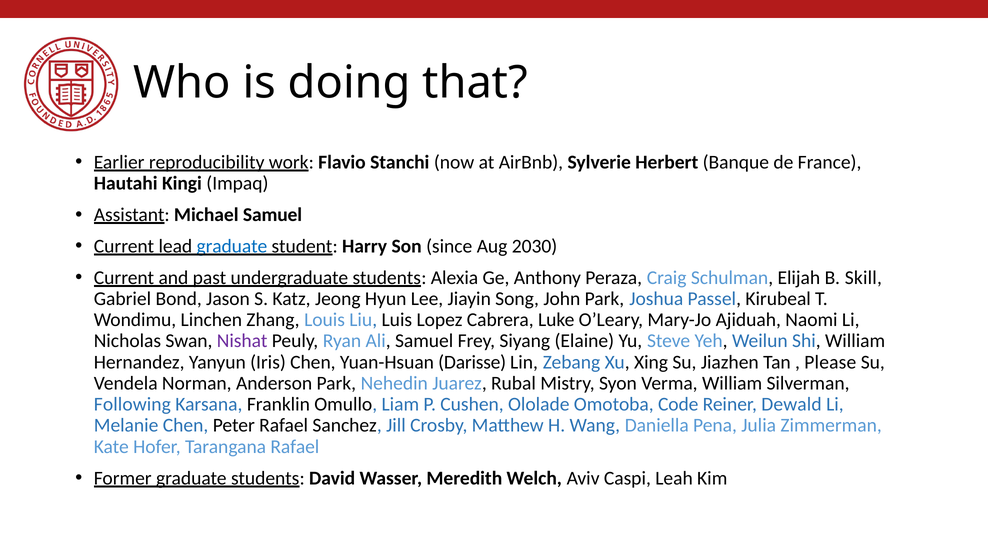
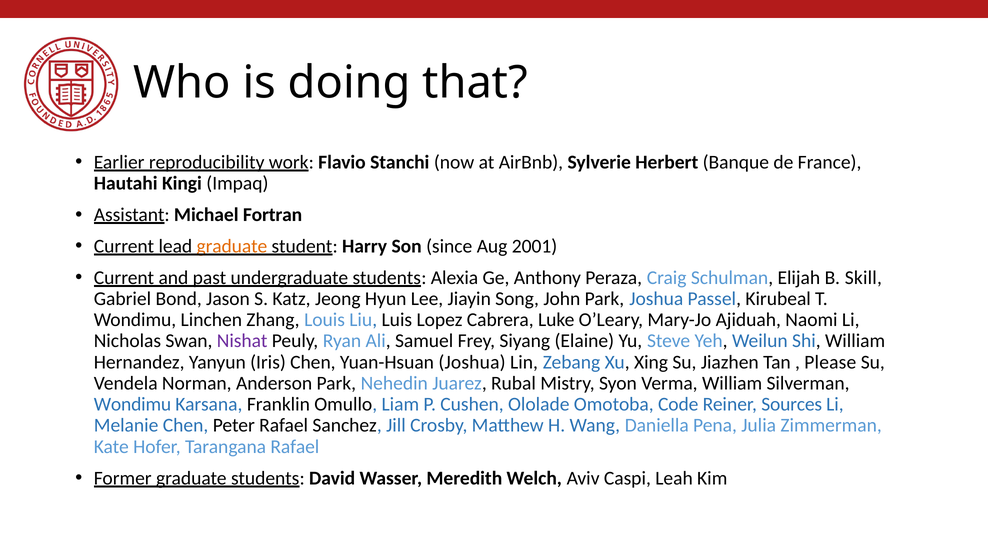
Michael Samuel: Samuel -> Fortran
graduate at (232, 246) colour: blue -> orange
2030: 2030 -> 2001
Yuan-Hsuan Darisse: Darisse -> Joshua
Following at (132, 404): Following -> Wondimu
Dewald: Dewald -> Sources
